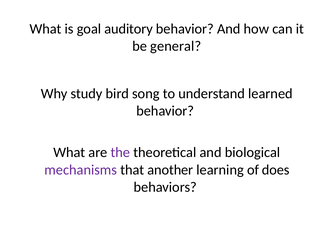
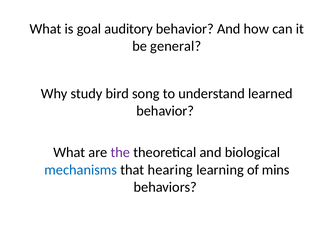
mechanisms colour: purple -> blue
another: another -> hearing
does: does -> mins
